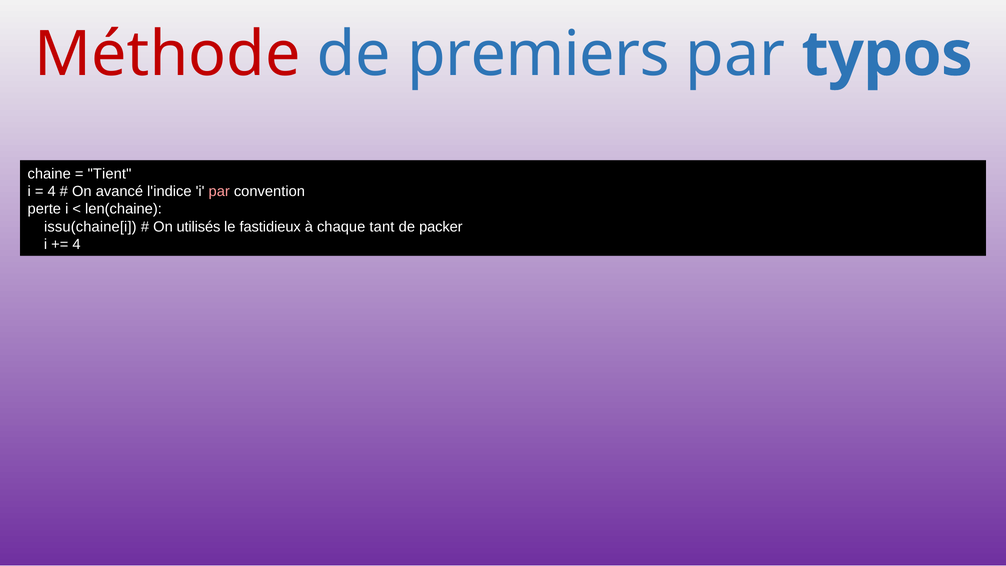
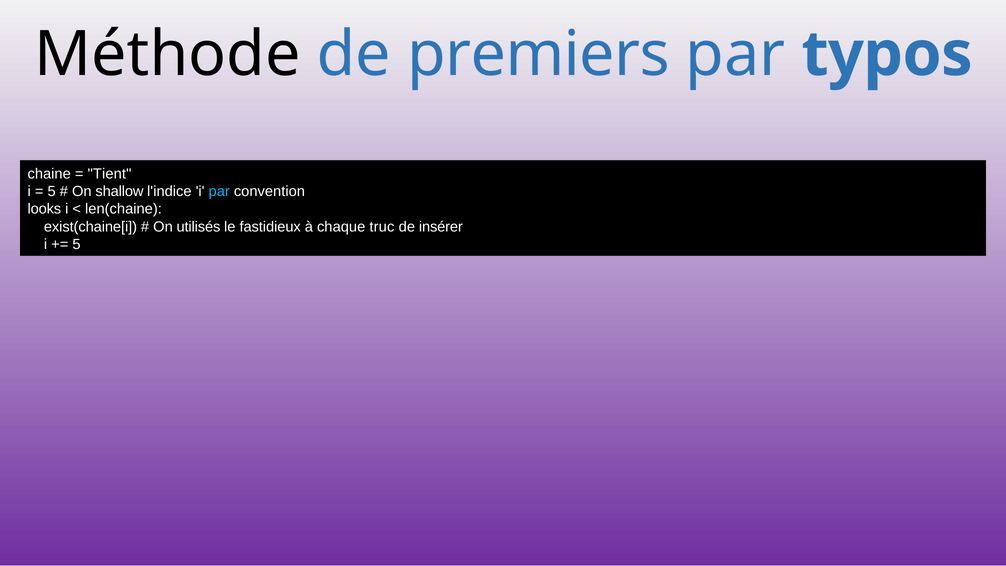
Méthode colour: red -> black
4 at (52, 191): 4 -> 5
avancé: avancé -> shallow
par at (219, 191) colour: pink -> light blue
perte: perte -> looks
issu(chaine[i: issu(chaine[i -> exist(chaine[i
tant: tant -> truc
packer: packer -> insérer
4 at (77, 244): 4 -> 5
